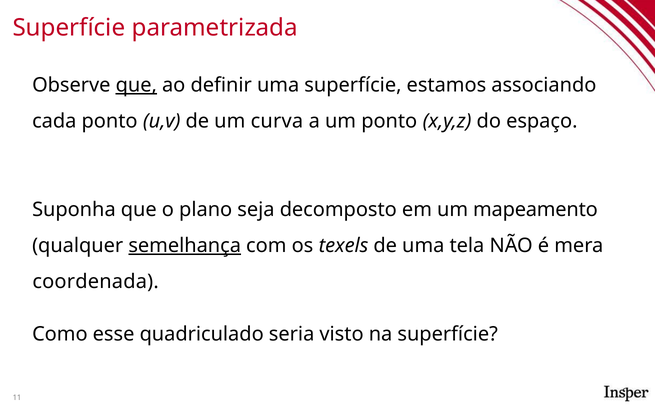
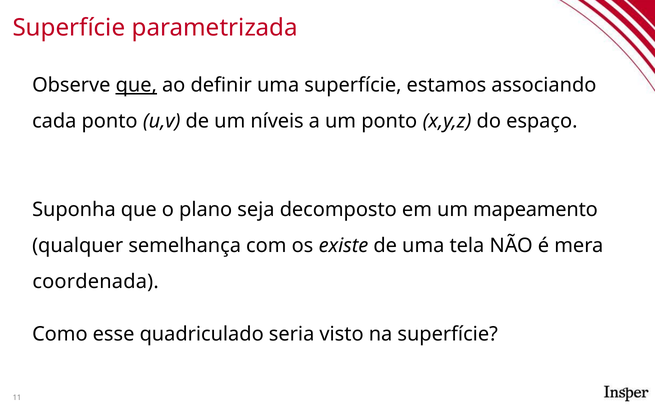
curva: curva -> níveis
semelhança underline: present -> none
texels: texels -> existe
